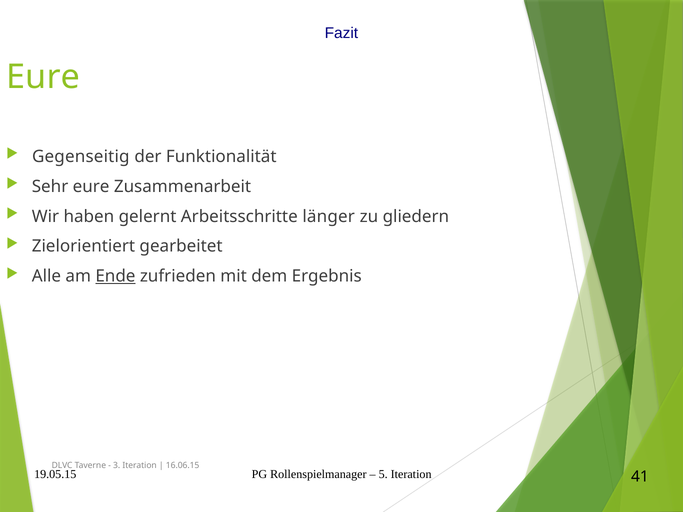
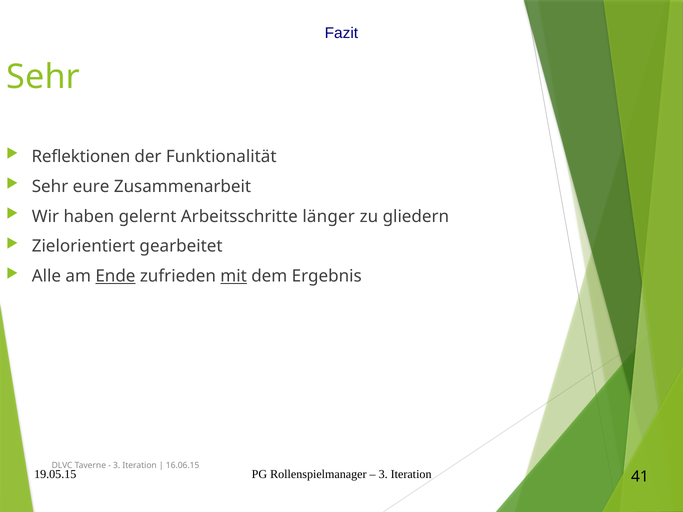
Eure at (43, 77): Eure -> Sehr
Gegenseitig: Gegenseitig -> Reflektionen
mit underline: none -> present
5 at (383, 475): 5 -> 3
